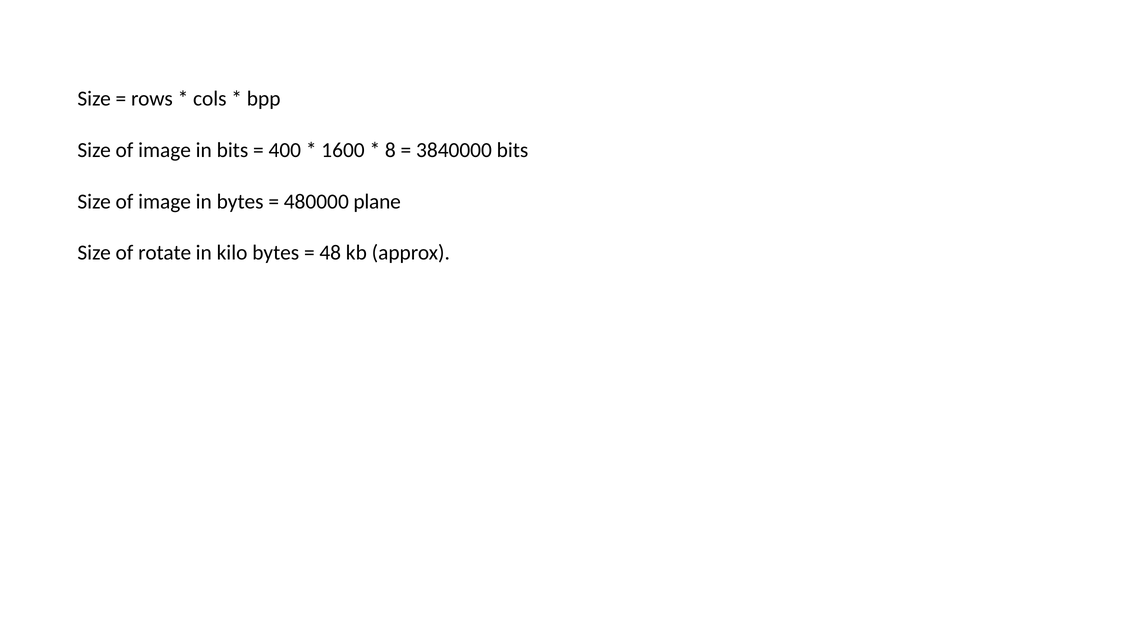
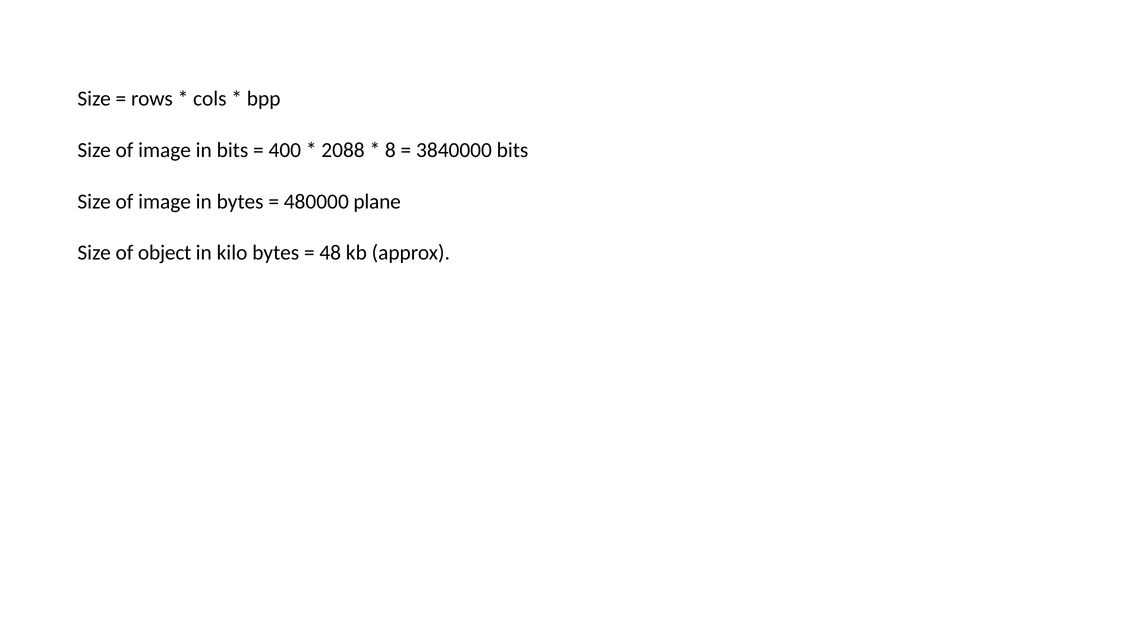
1600: 1600 -> 2088
rotate: rotate -> object
